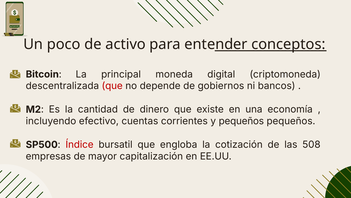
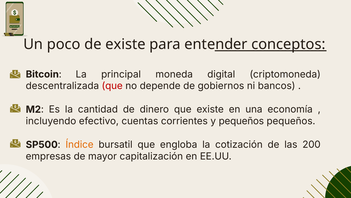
de activo: activo -> existe
Índice colour: red -> orange
508: 508 -> 200
